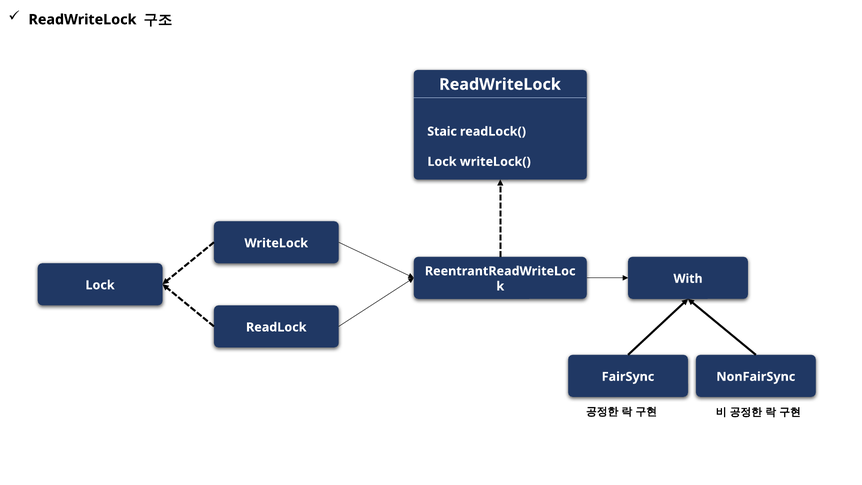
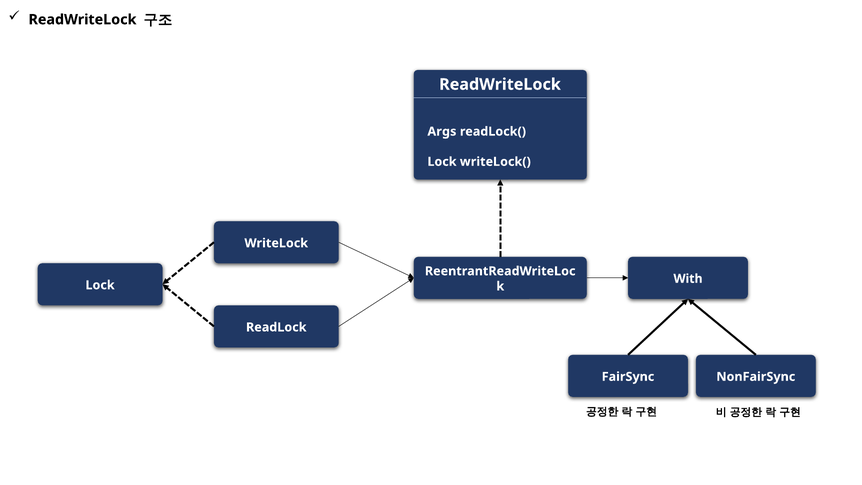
Staic: Staic -> Args
